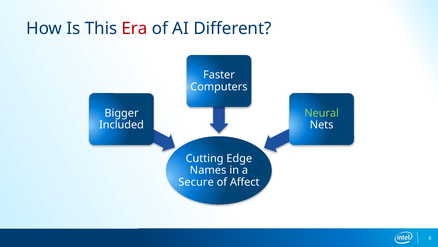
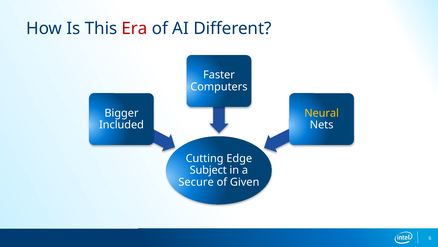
Neural colour: light green -> yellow
Names: Names -> Subject
Affect: Affect -> Given
